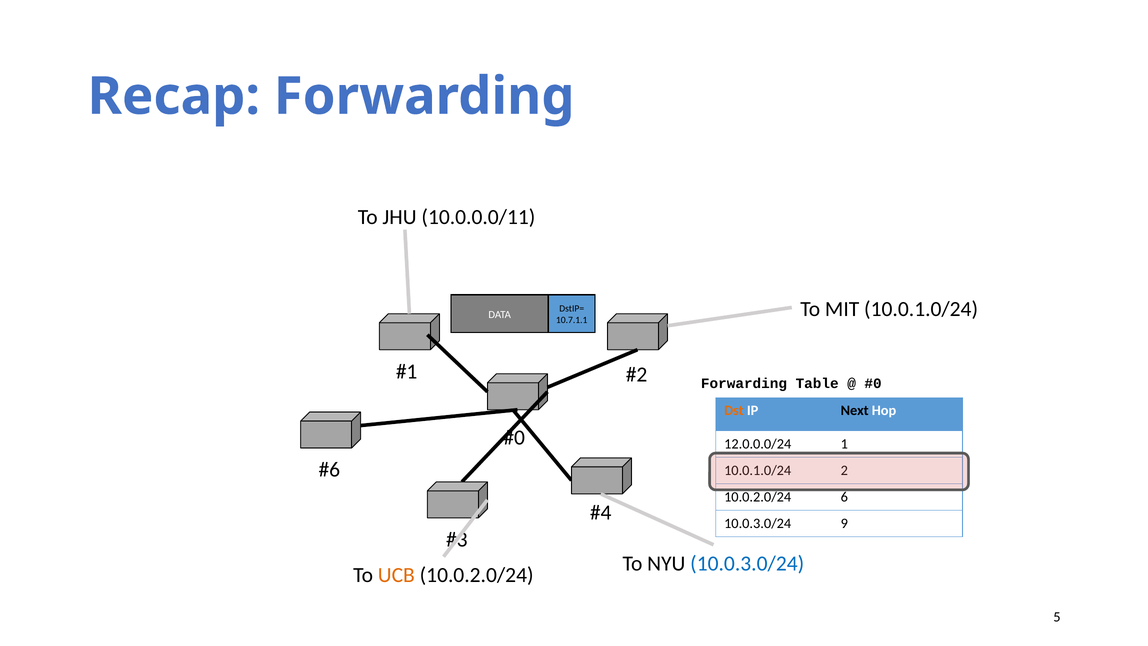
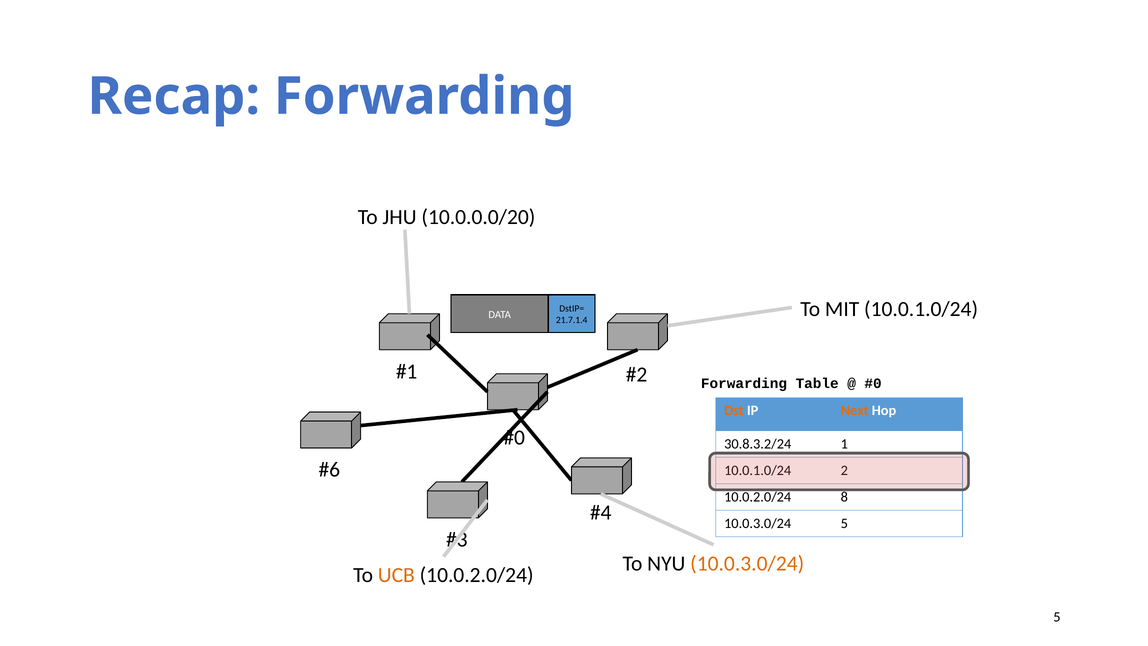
10.0.0.0/11: 10.0.0.0/11 -> 10.0.0.0/20
10.7.1.1: 10.7.1.1 -> 21.7.1.4
Next colour: black -> orange
12.0.0.0/24: 12.0.0.0/24 -> 30.8.3.2/24
6: 6 -> 8
10.0.3.0/24 9: 9 -> 5
10.0.3.0/24 at (747, 563) colour: blue -> orange
